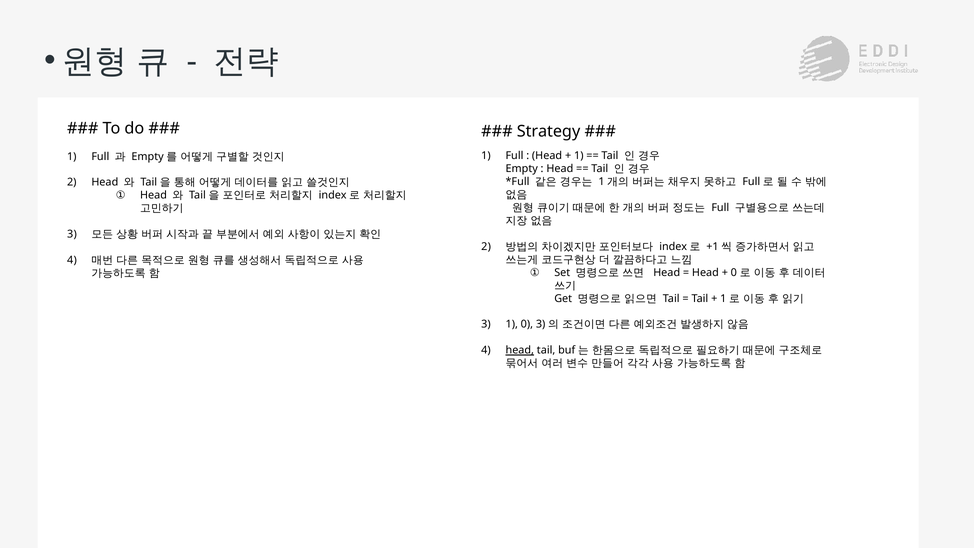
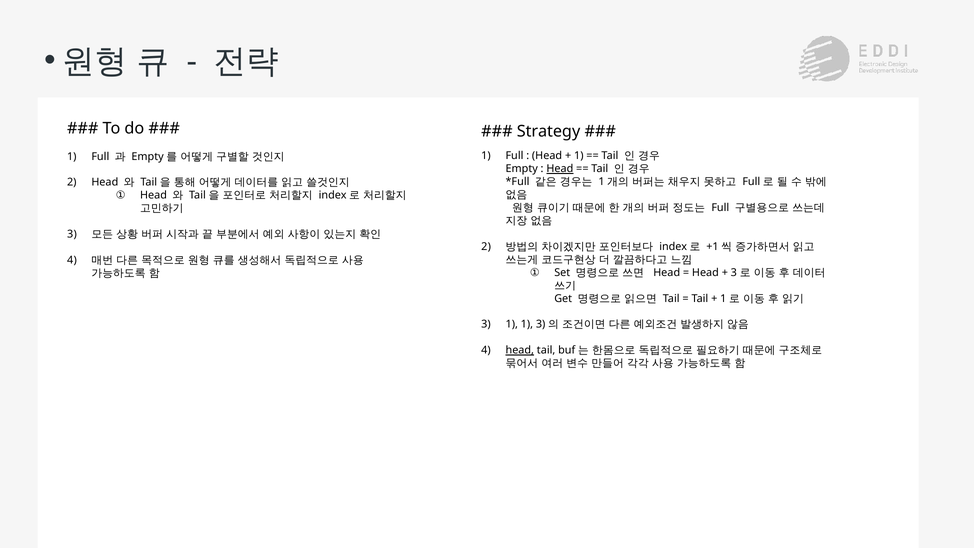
Head at (560, 169) underline: none -> present
0 at (734, 272): 0 -> 3
1 0: 0 -> 1
